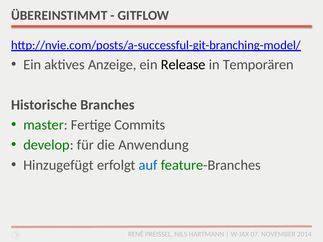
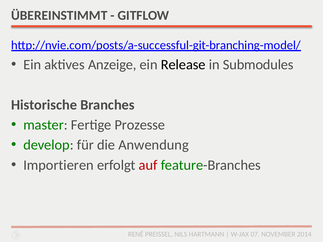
Temporären: Temporären -> Submodules
Commits: Commits -> Prozesse
Hinzugefügt: Hinzugefügt -> Importieren
auf colour: blue -> red
